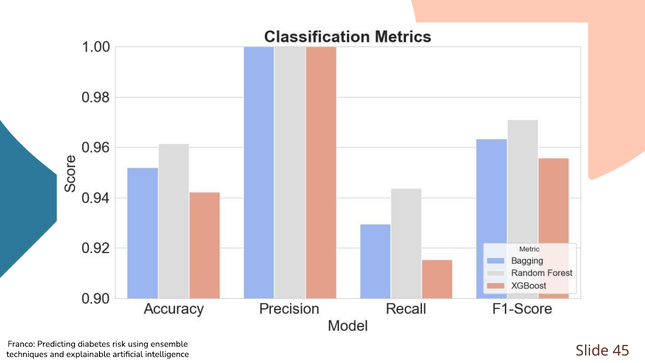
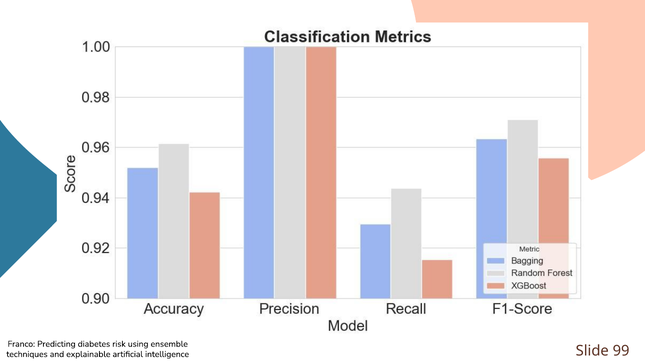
45: 45 -> 99
